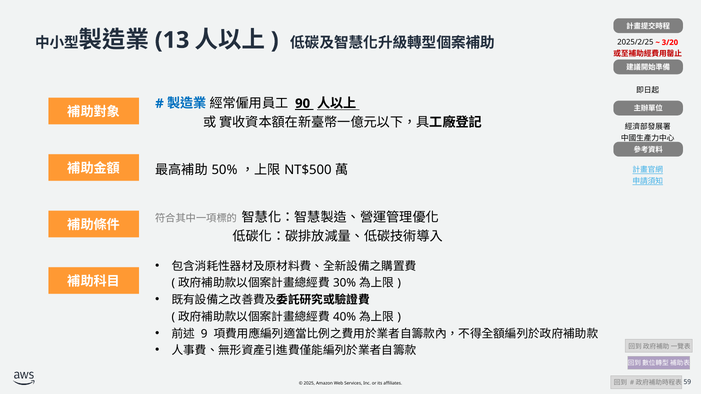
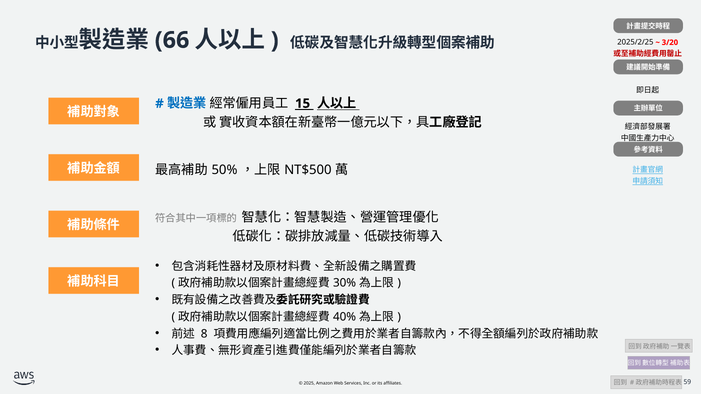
13: 13 -> 66
90: 90 -> 15
9: 9 -> 8
